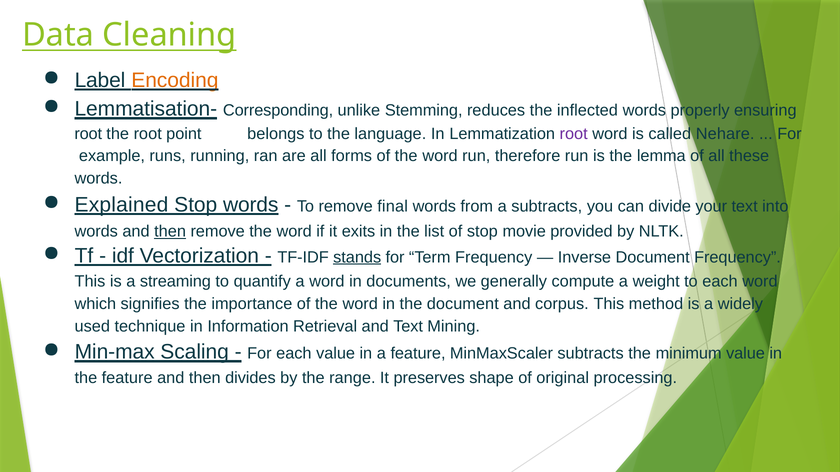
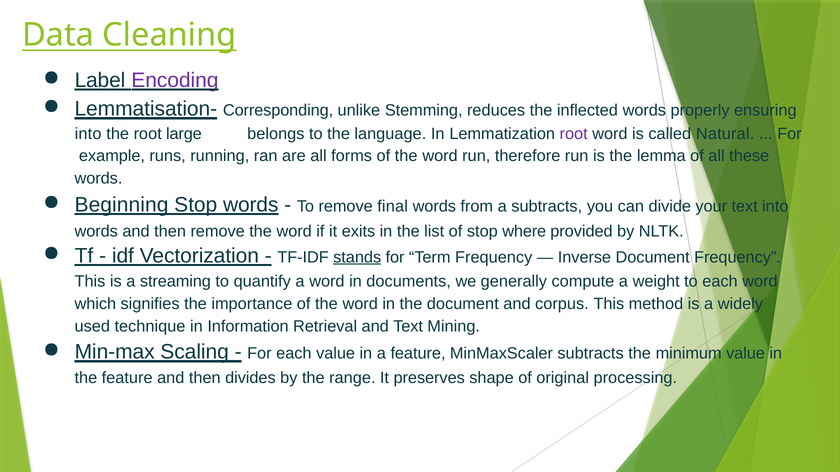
Encoding colour: orange -> purple
root at (88, 134): root -> into
point: point -> large
Nehare: Nehare -> Natural
Explained: Explained -> Beginning
then at (170, 232) underline: present -> none
movie: movie -> where
